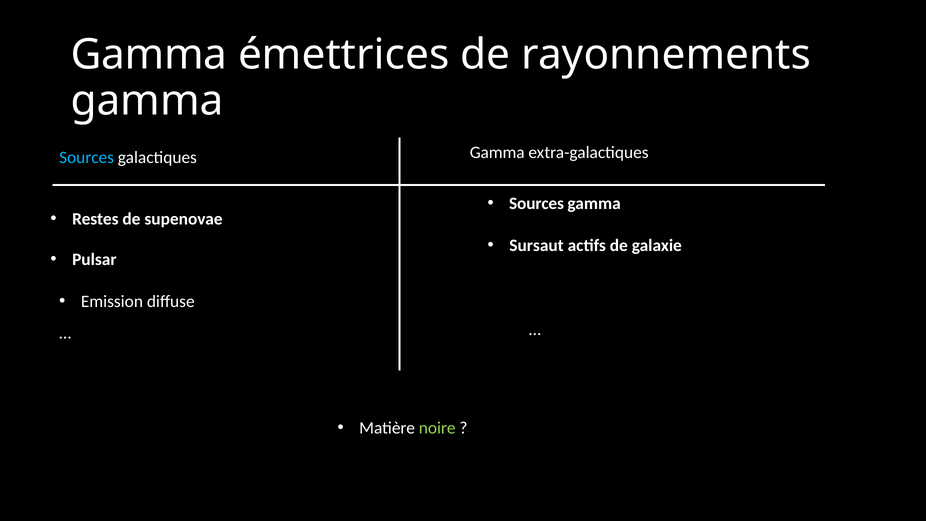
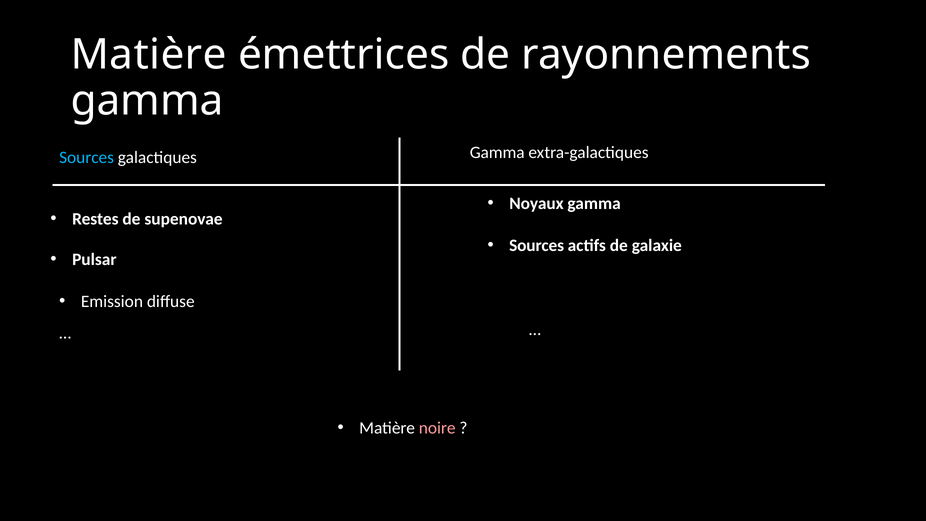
Gamma at (149, 55): Gamma -> Matière
Sources at (537, 203): Sources -> Noyaux
Sursaut at (537, 245): Sursaut -> Sources
noire colour: light green -> pink
